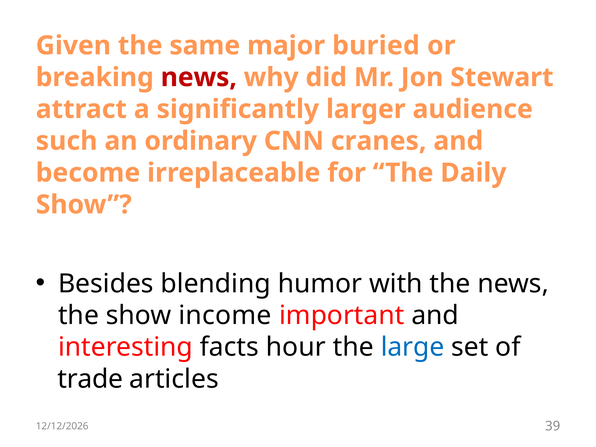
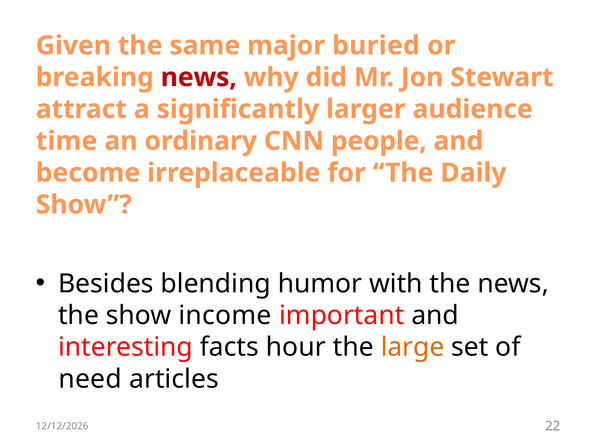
such: such -> time
cranes: cranes -> people
large colour: blue -> orange
trade: trade -> need
39: 39 -> 22
